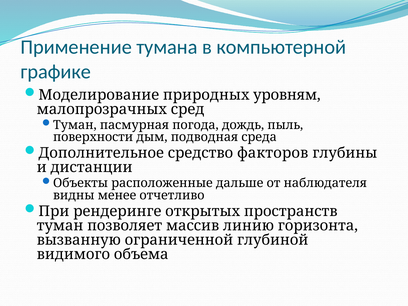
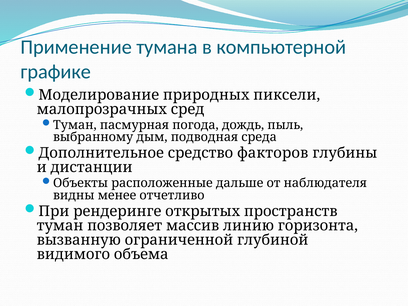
уровням: уровням -> пиксели
поверхности: поверхности -> выбранному
